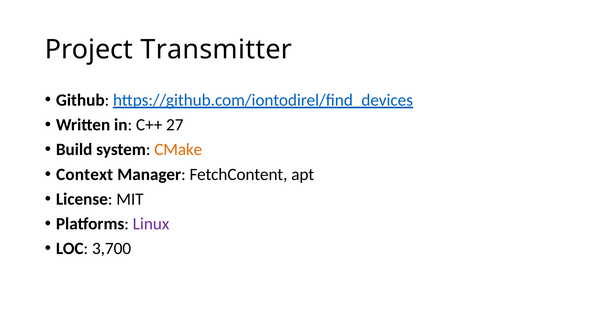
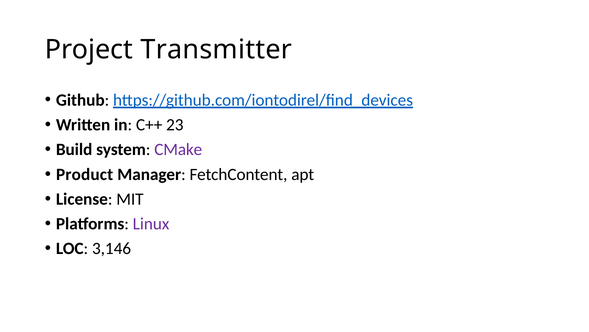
27: 27 -> 23
CMake colour: orange -> purple
Context: Context -> Product
3,700: 3,700 -> 3,146
